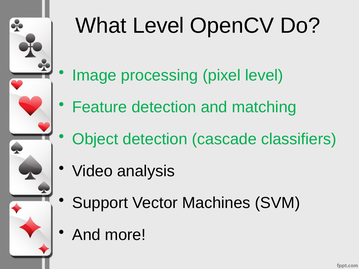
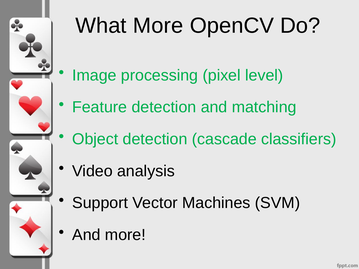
What Level: Level -> More
